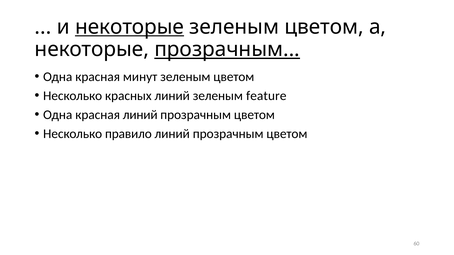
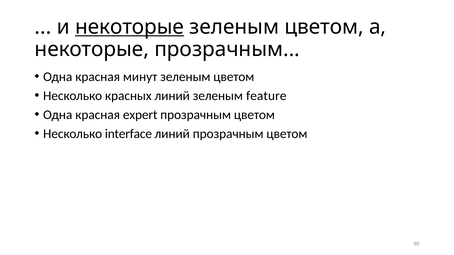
прозрачным at (227, 49) underline: present -> none
красная линий: линий -> expert
правило: правило -> interface
